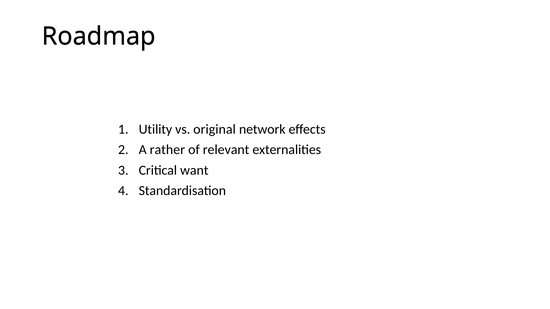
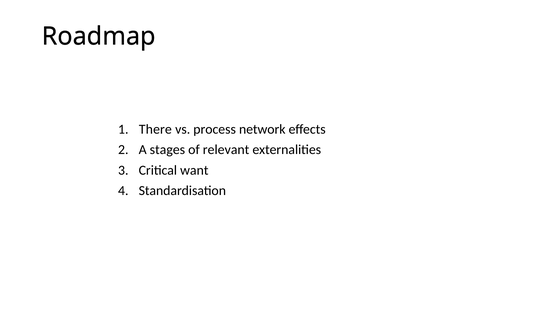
Utility: Utility -> There
original: original -> process
rather: rather -> stages
